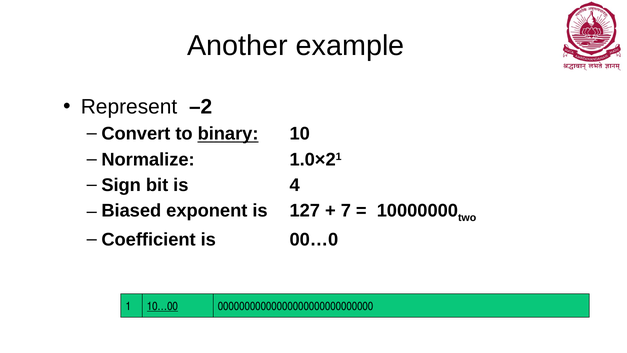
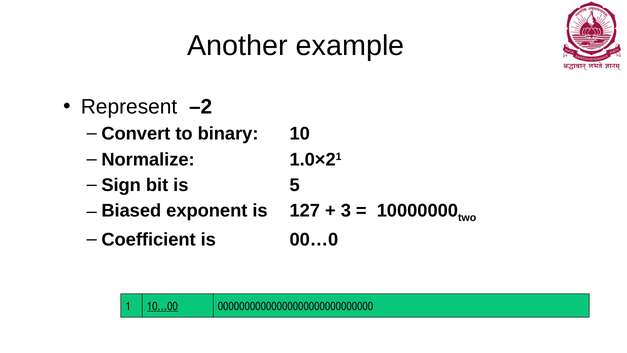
binary underline: present -> none
4: 4 -> 5
7: 7 -> 3
